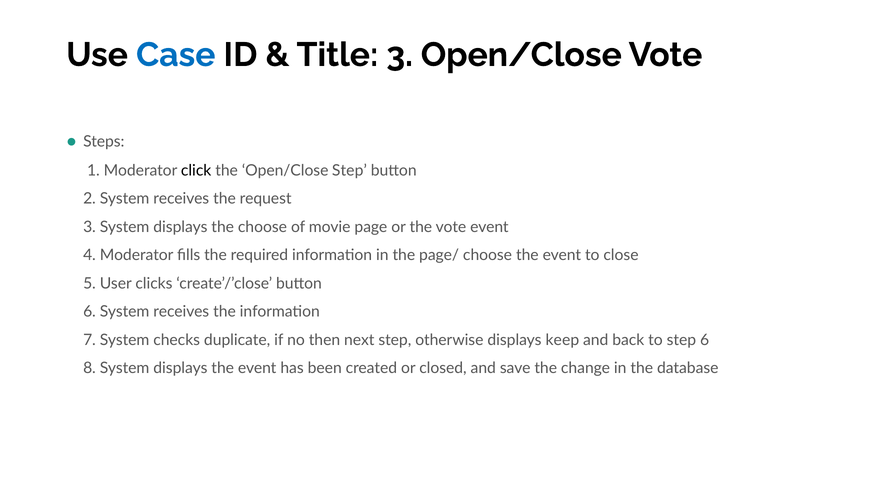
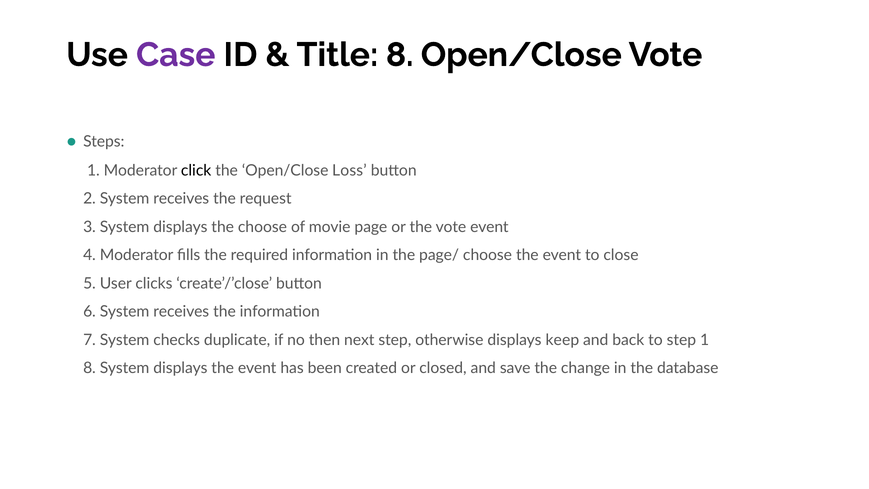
Case colour: blue -> purple
Title 3: 3 -> 8
Open/Close Step: Step -> Loss
step 6: 6 -> 1
